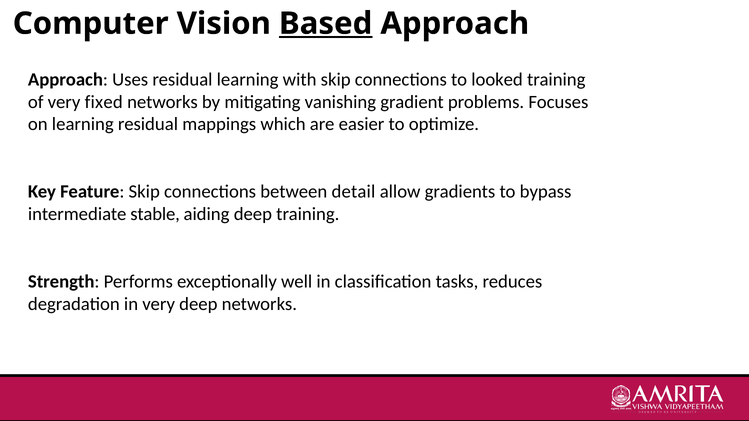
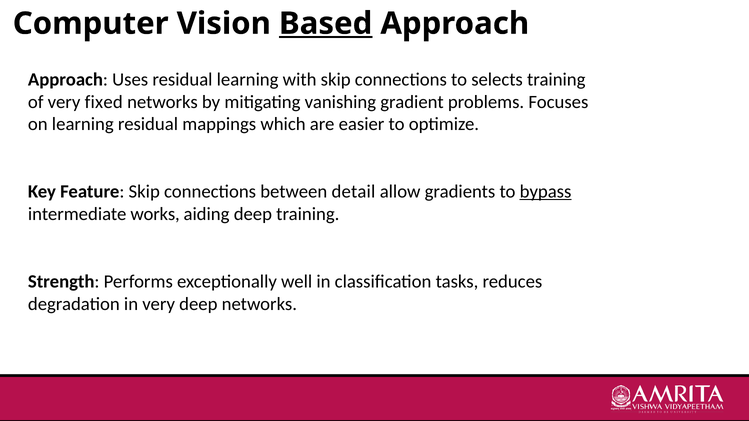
looked: looked -> selects
bypass underline: none -> present
stable: stable -> works
